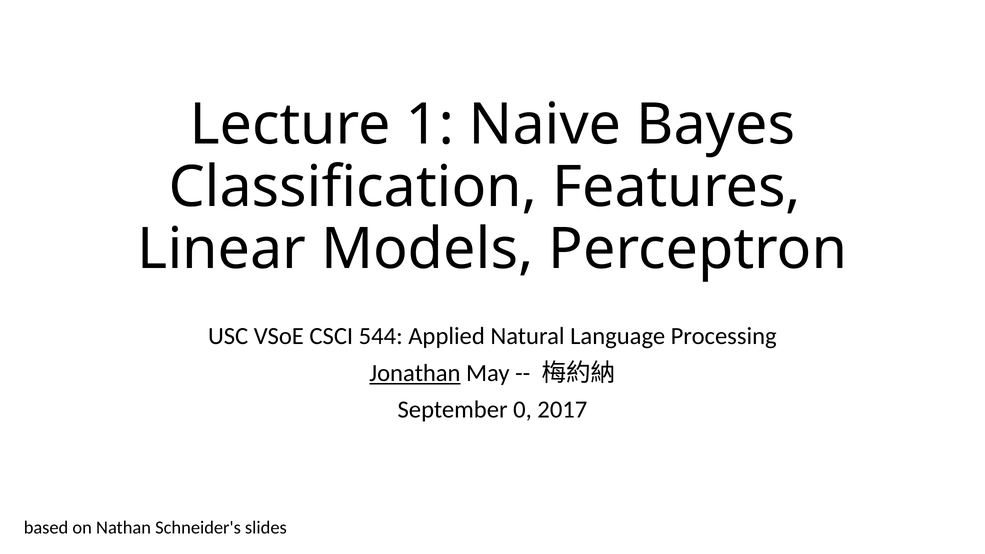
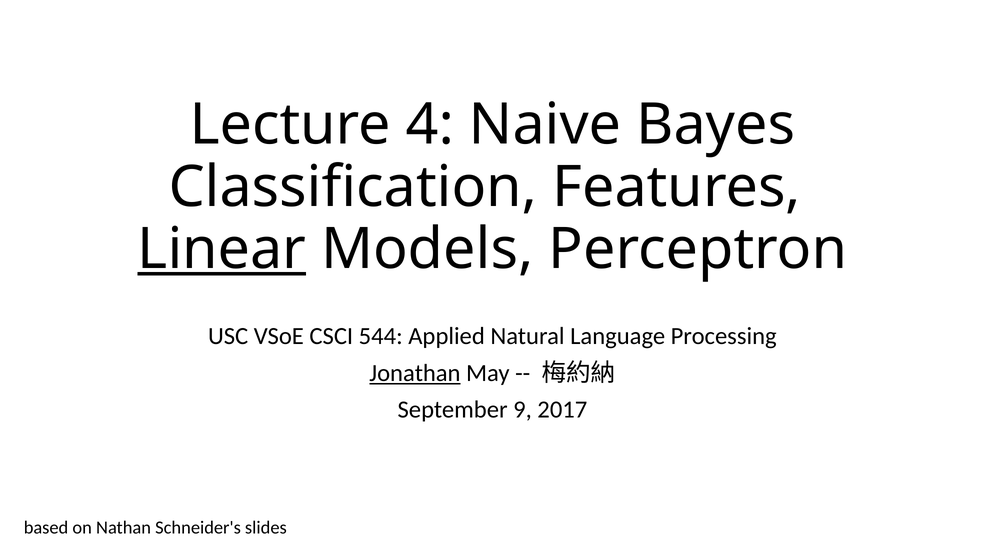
1: 1 -> 4
Linear underline: none -> present
0: 0 -> 9
